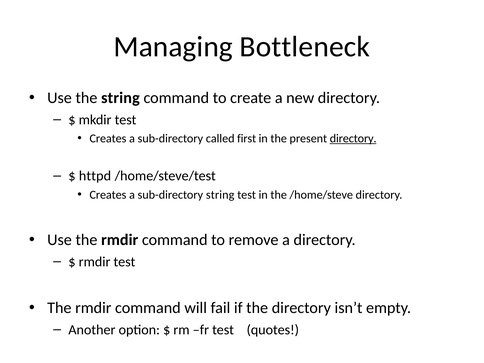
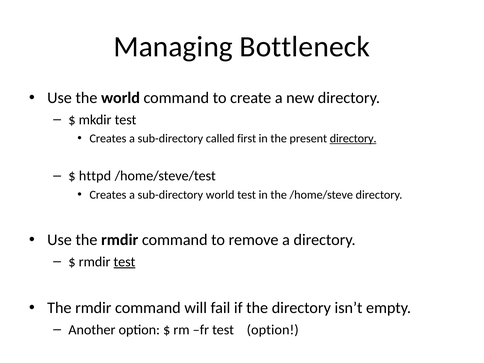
the string: string -> world
sub-directory string: string -> world
test at (124, 262) underline: none -> present
test quotes: quotes -> option
